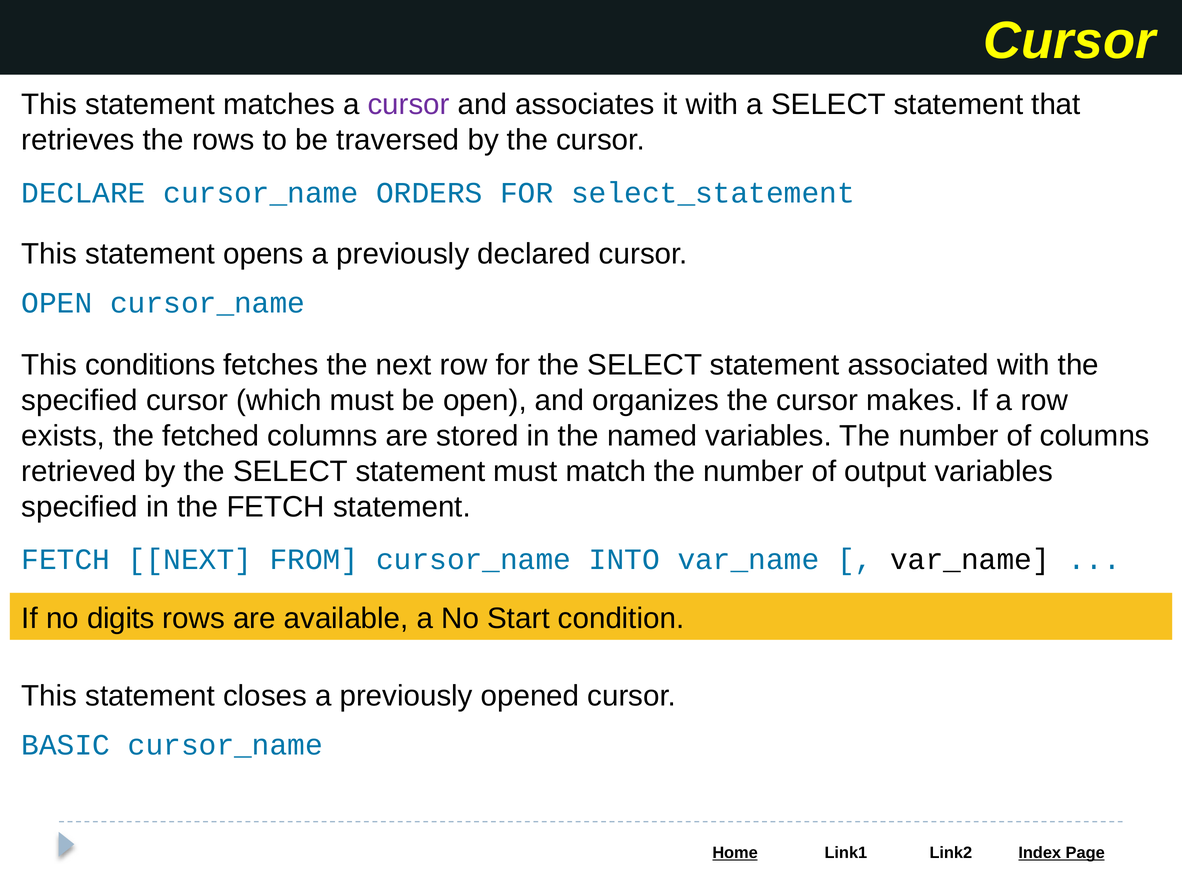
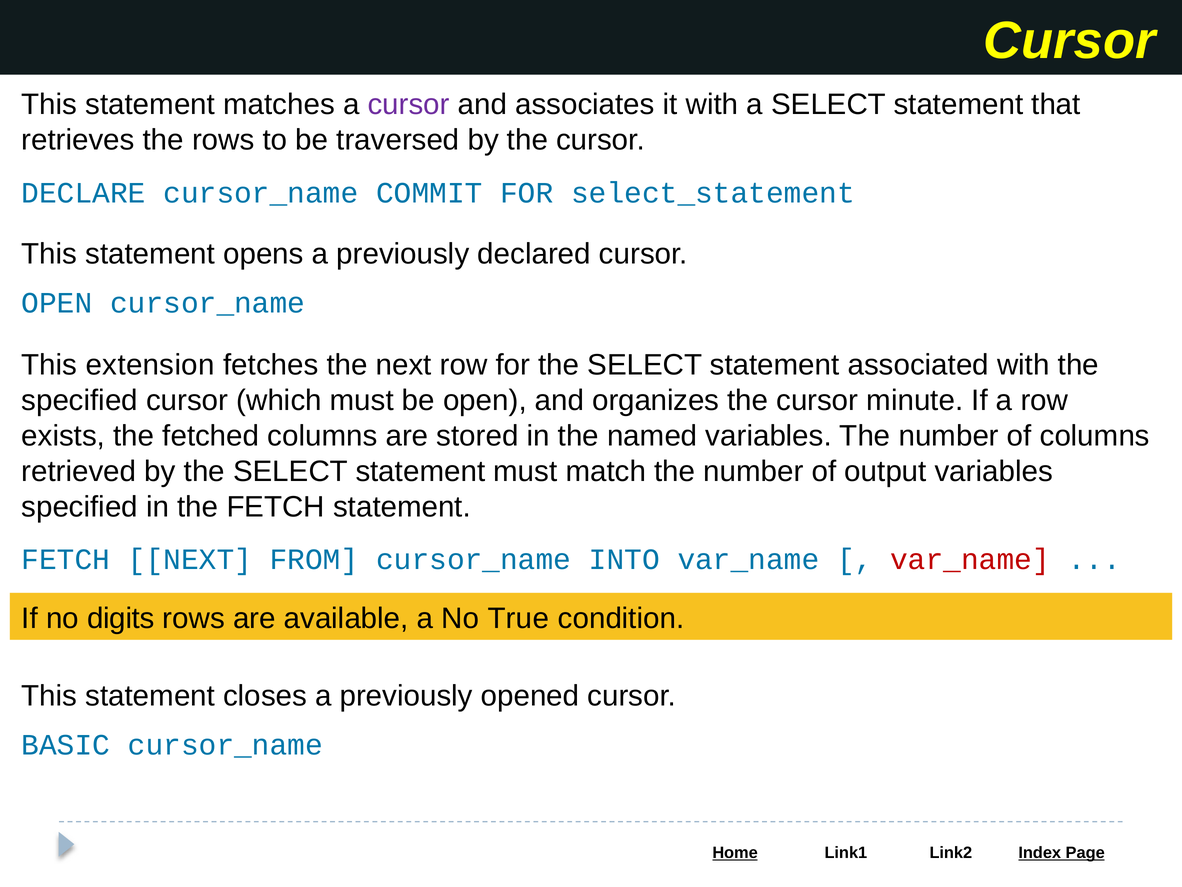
ORDERS: ORDERS -> COMMIT
conditions: conditions -> extension
makes: makes -> minute
var_name at (970, 559) colour: black -> red
Start: Start -> True
